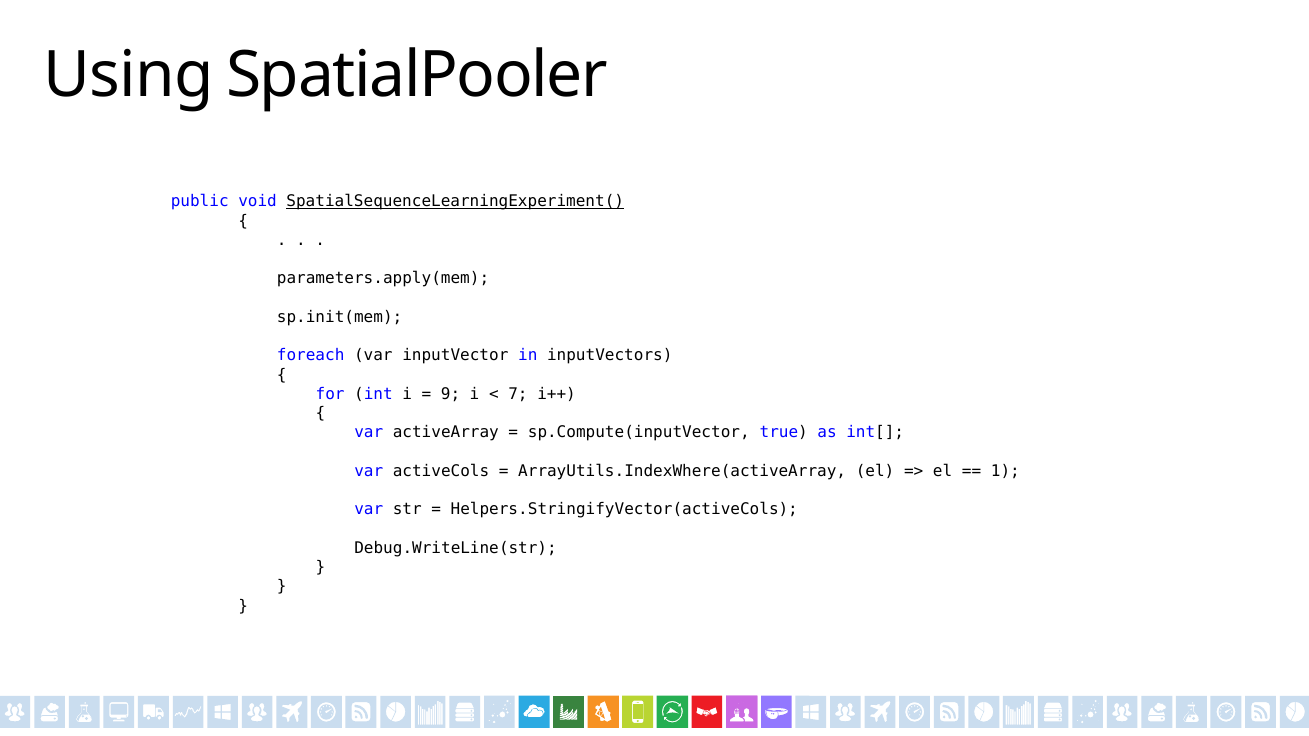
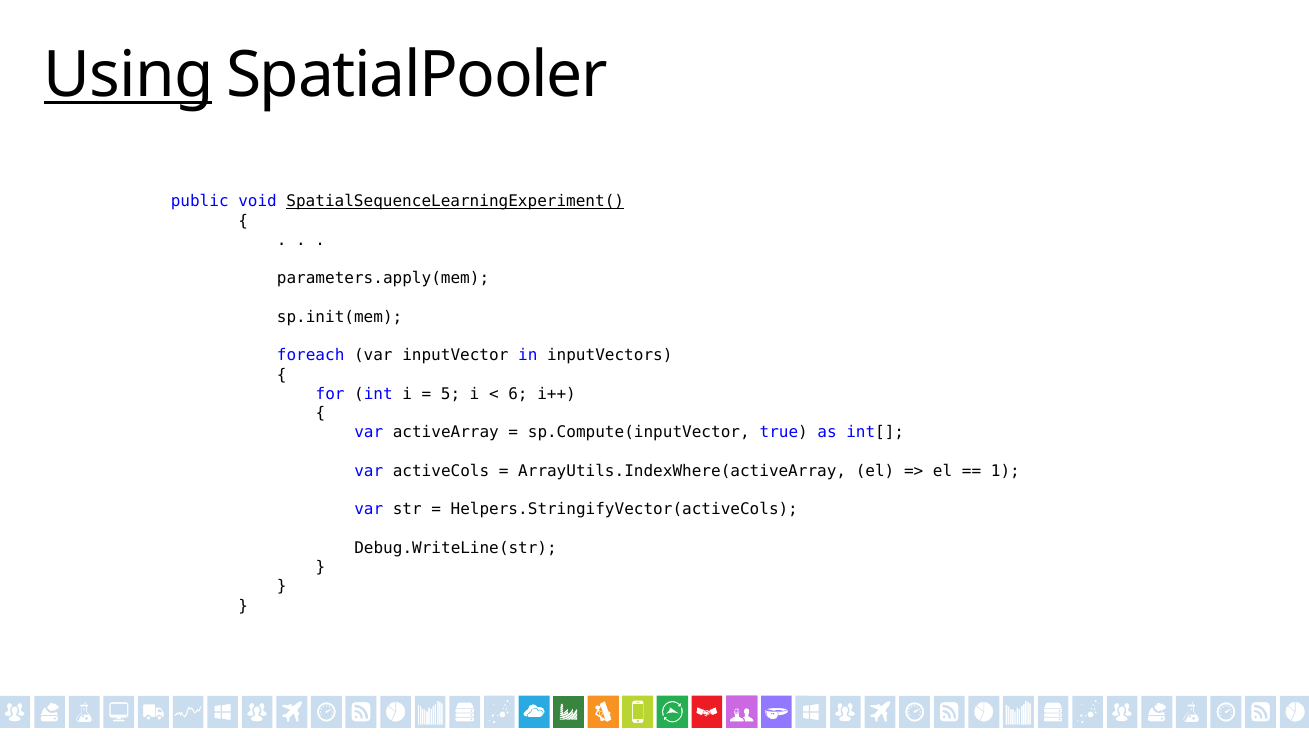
Using underline: none -> present
9: 9 -> 5
7: 7 -> 6
